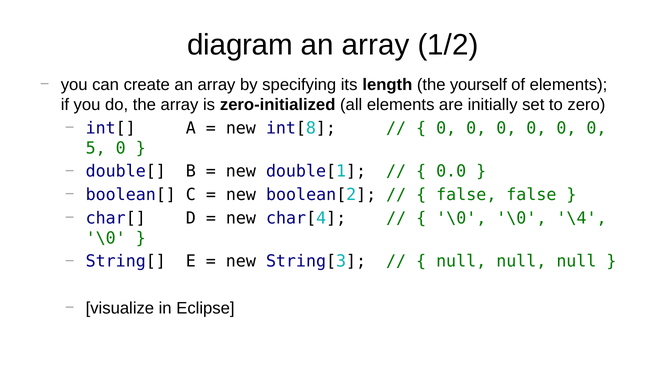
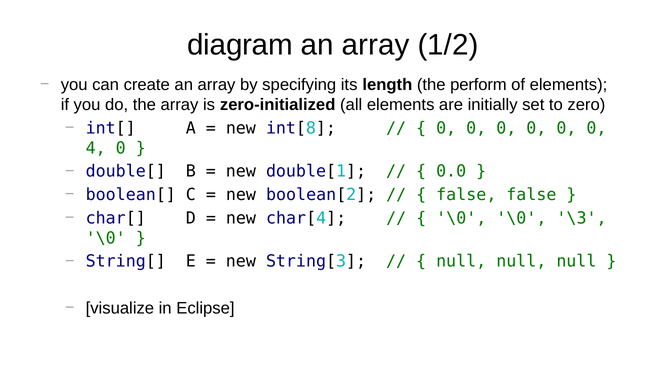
yourself: yourself -> perform
5: 5 -> 4
\4: \4 -> \3
